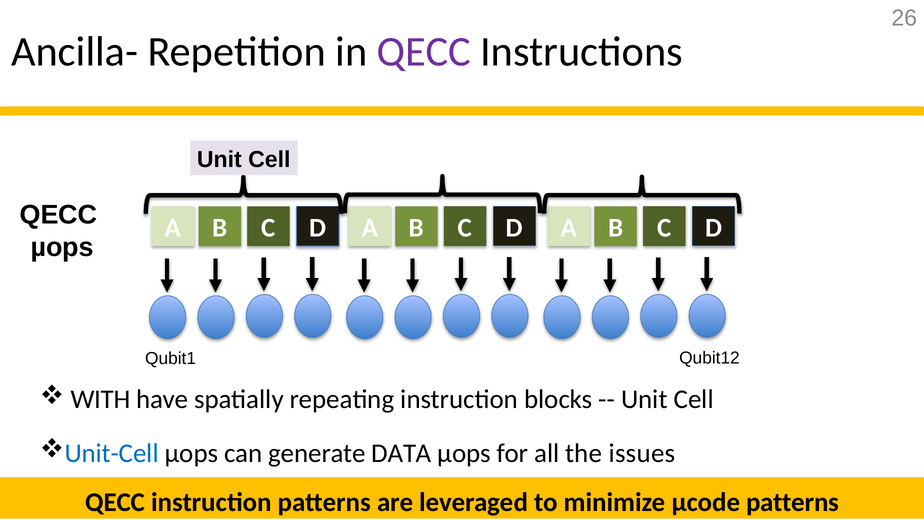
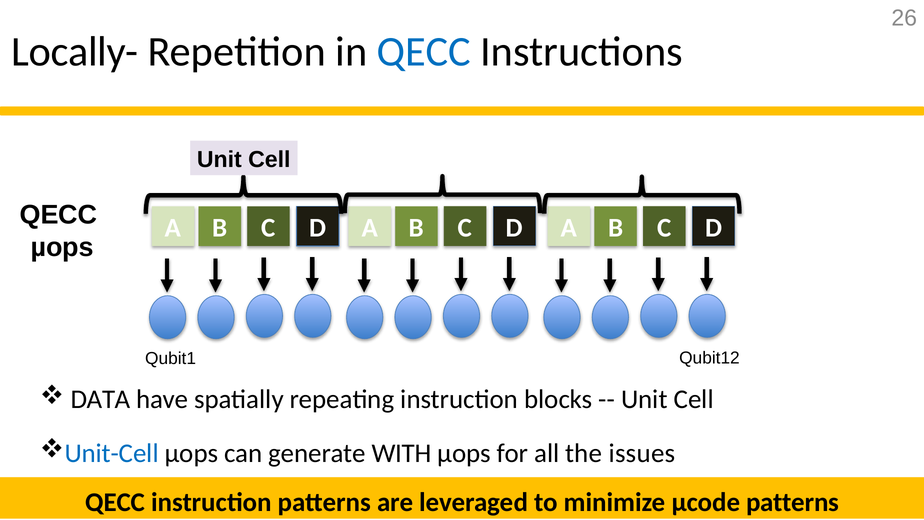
Ancilla-: Ancilla- -> Locally-
QECC at (424, 52) colour: purple -> blue
WITH: WITH -> DATA
DATA: DATA -> WITH
